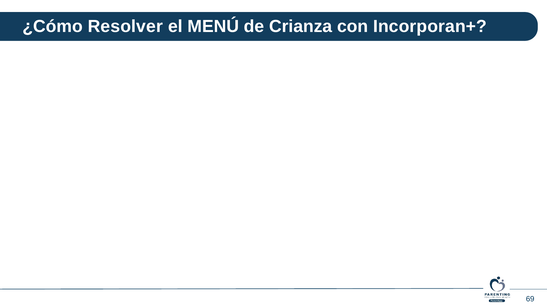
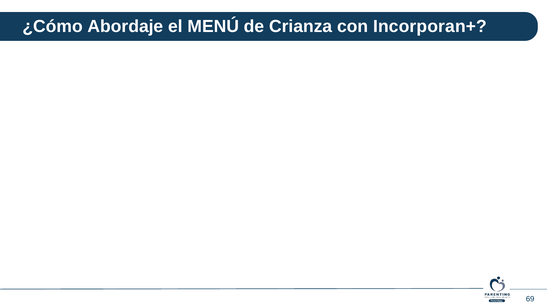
Resolver: Resolver -> Abordaje
